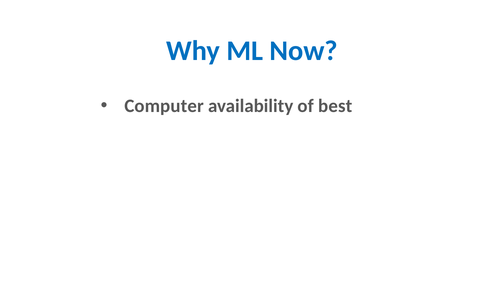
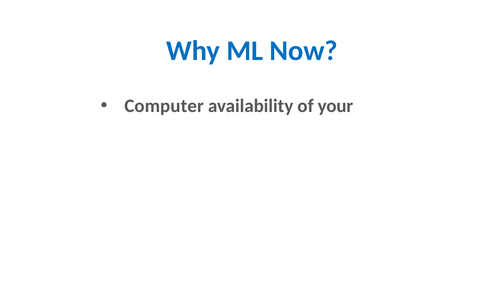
best: best -> your
